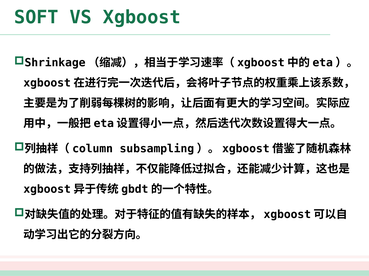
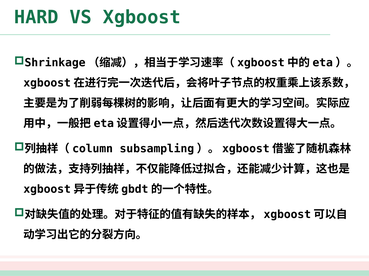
SOFT: SOFT -> HARD
